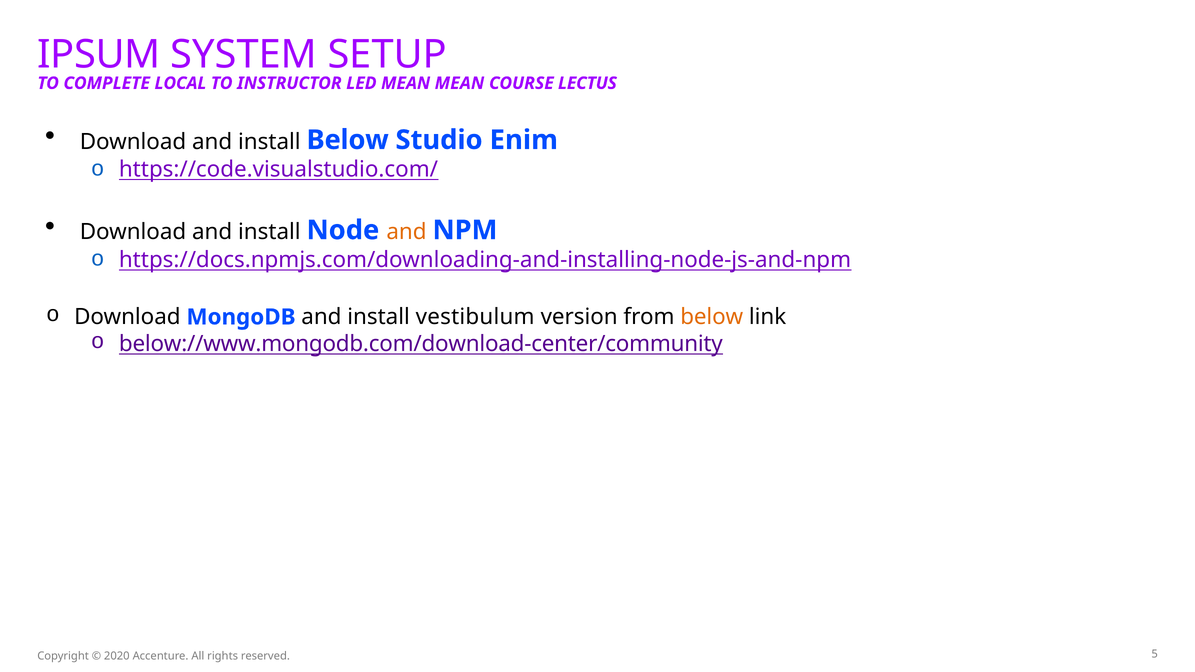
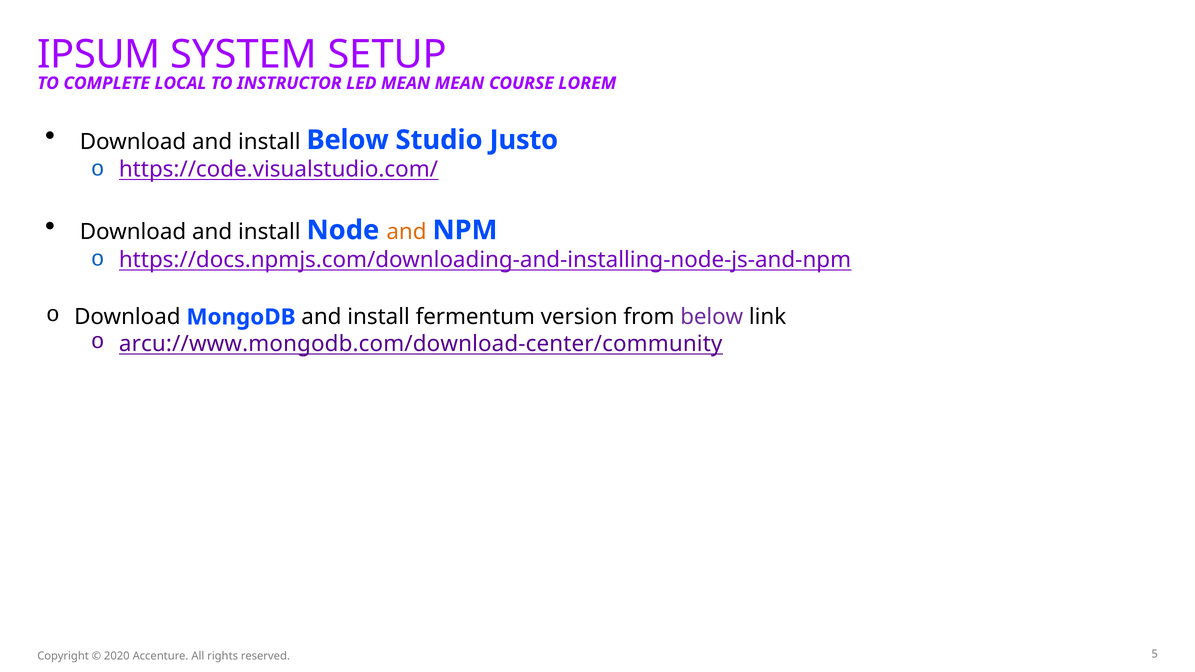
LECTUS: LECTUS -> LOREM
Enim: Enim -> Justo
vestibulum: vestibulum -> fermentum
below at (712, 317) colour: orange -> purple
below://www.mongodb.com/download-center/community: below://www.mongodb.com/download-center/community -> arcu://www.mongodb.com/download-center/community
